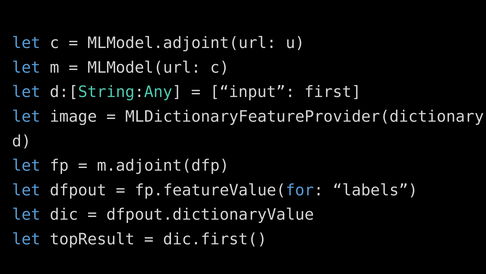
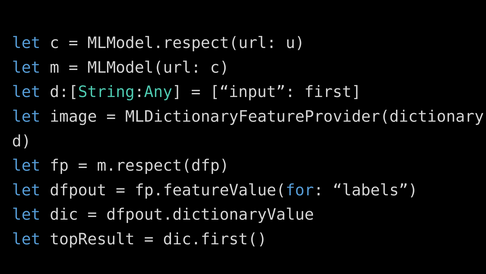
MLModel.adjoint(url: MLModel.adjoint(url -> MLModel.respect(url
m.adjoint(dfp: m.adjoint(dfp -> m.respect(dfp
